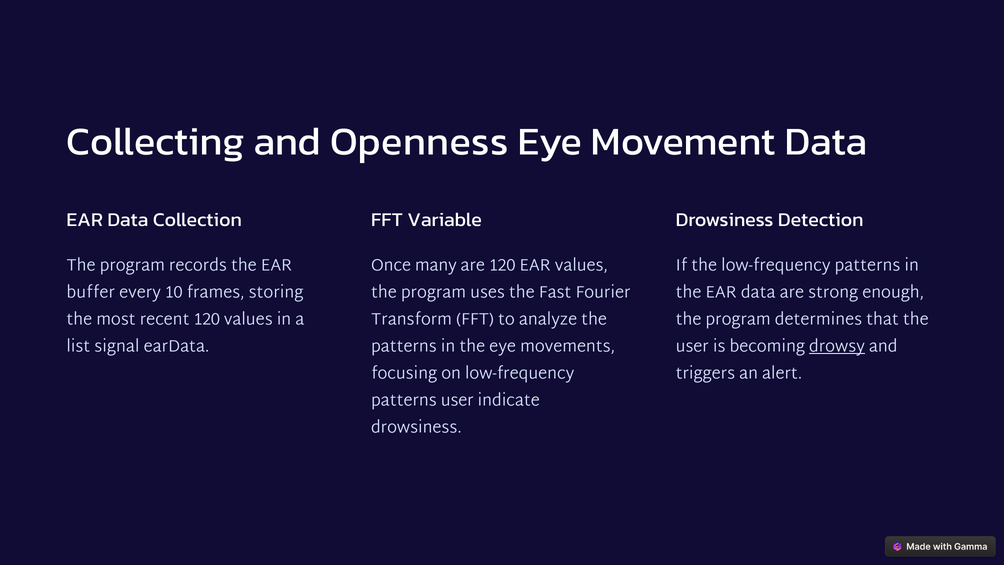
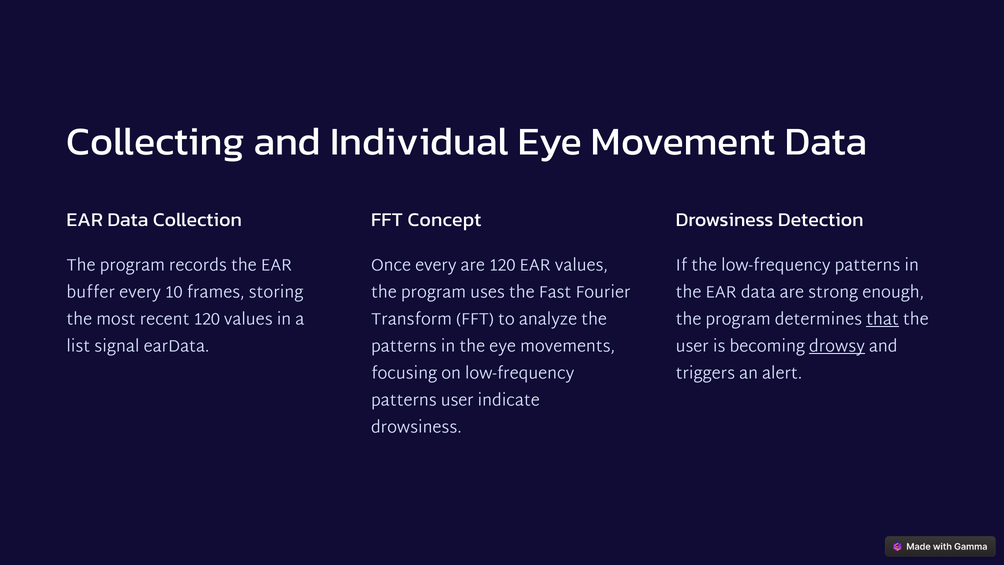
Openness: Openness -> Individual
Variable: Variable -> Concept
Once many: many -> every
that underline: none -> present
